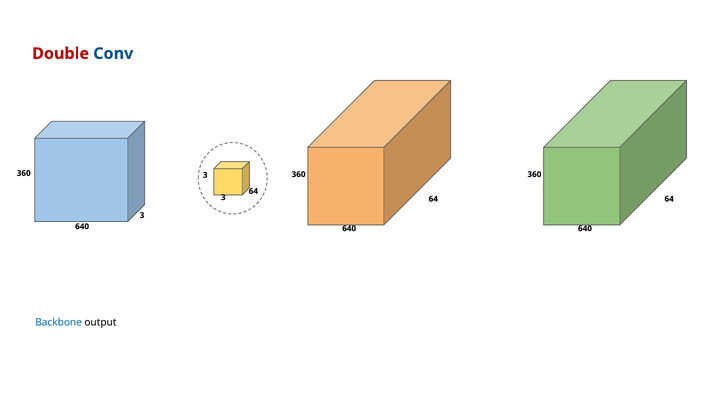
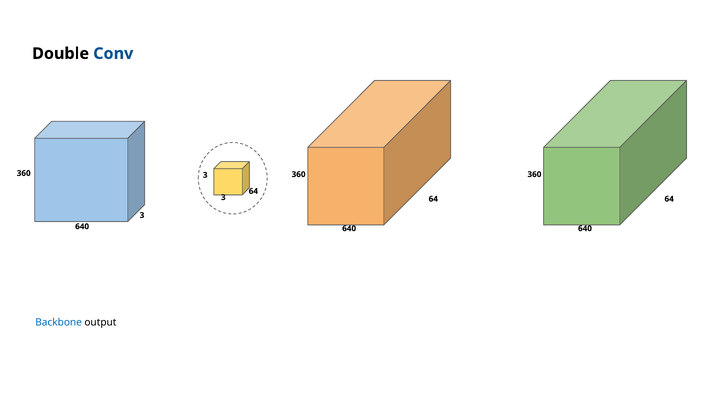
Double colour: red -> black
